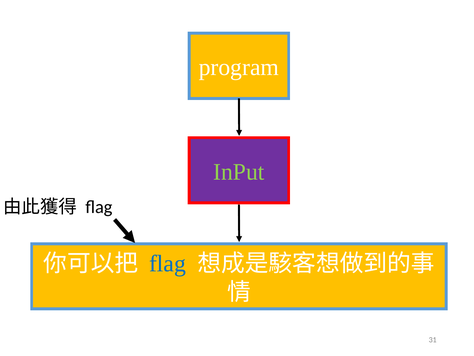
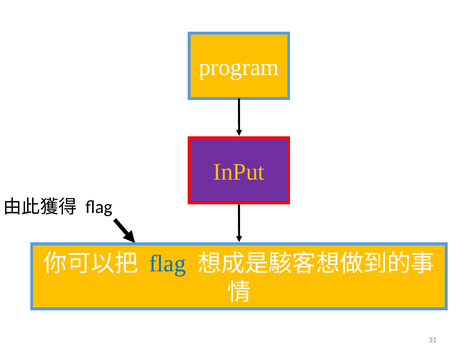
InPut colour: light green -> yellow
